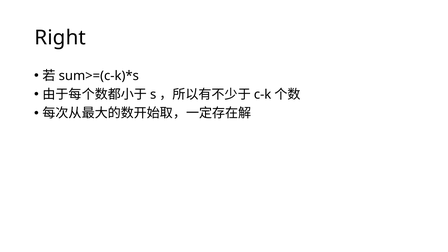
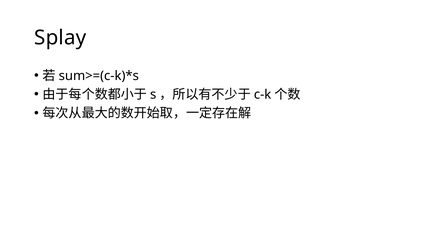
Right: Right -> Splay
